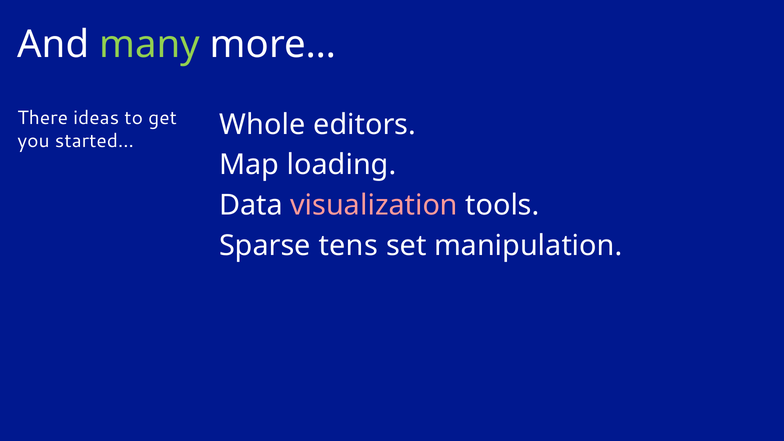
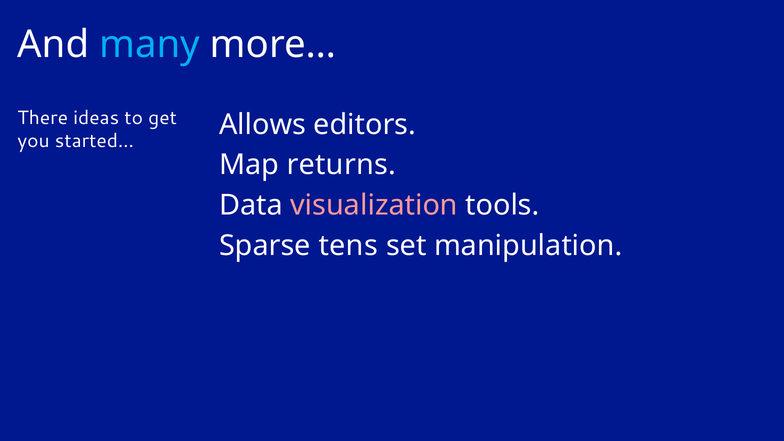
many colour: light green -> light blue
Whole: Whole -> Allows
loading: loading -> returns
